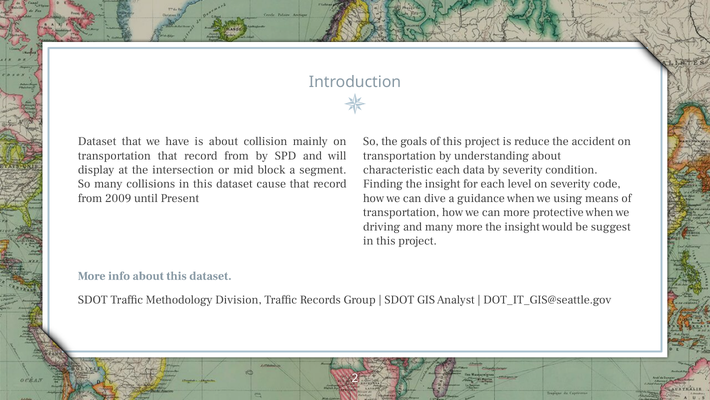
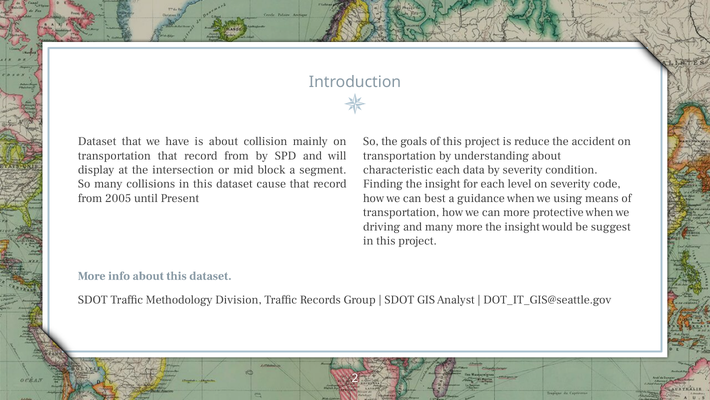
2009: 2009 -> 2005
dive: dive -> best
